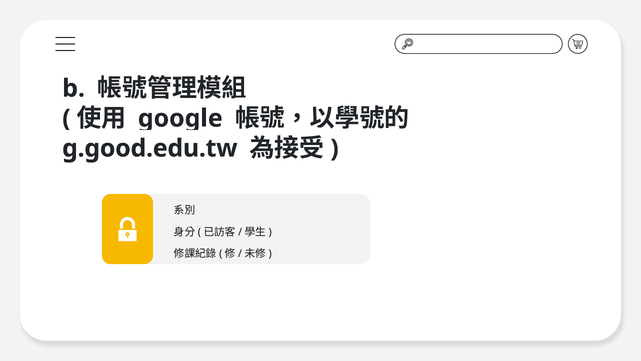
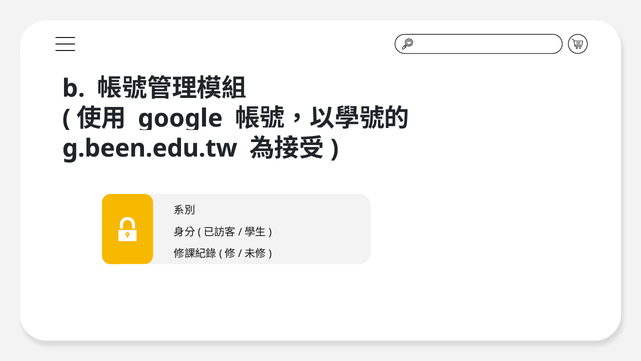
g.good.edu.tw: g.good.edu.tw -> g.been.edu.tw
